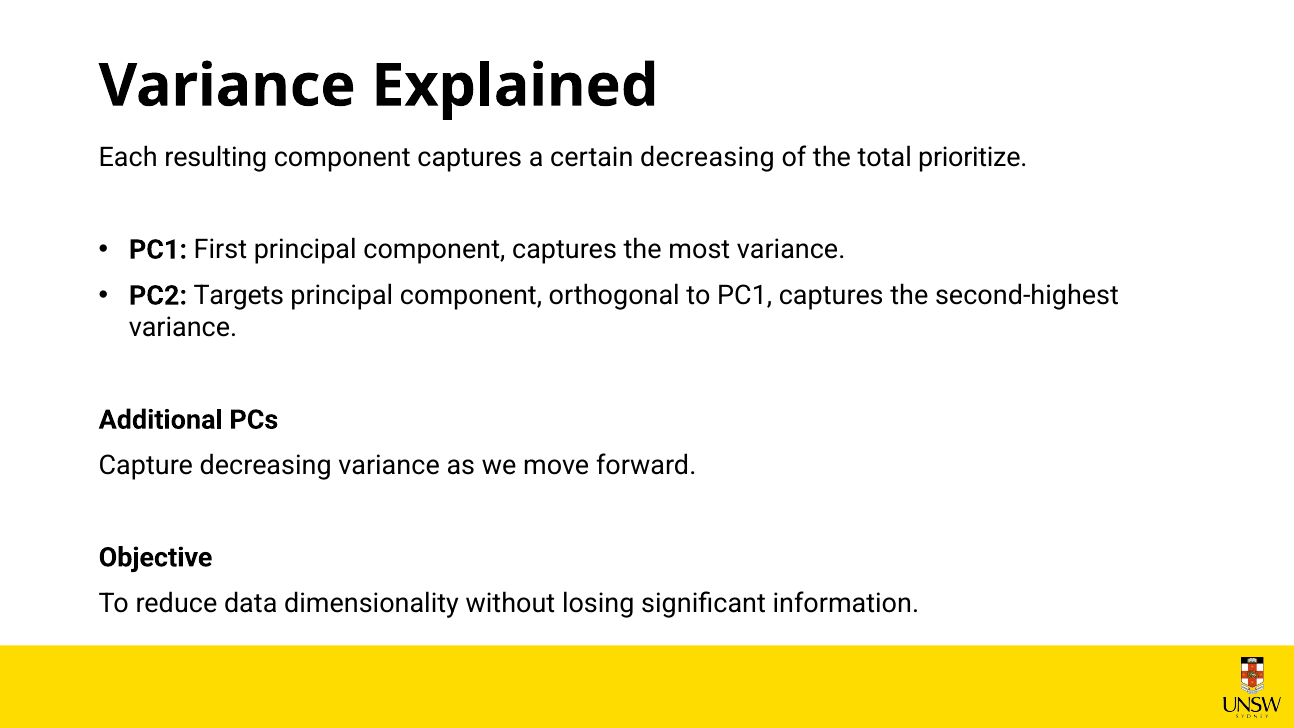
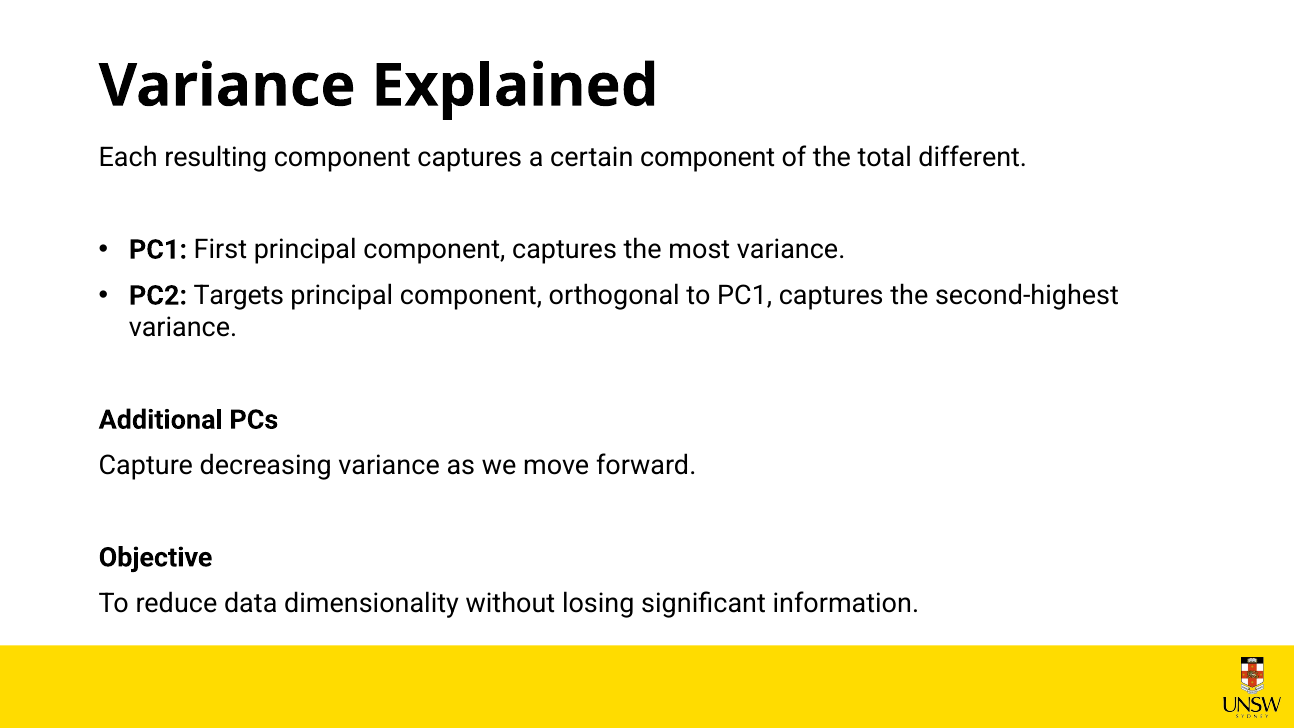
certain decreasing: decreasing -> component
prioritize: prioritize -> different
